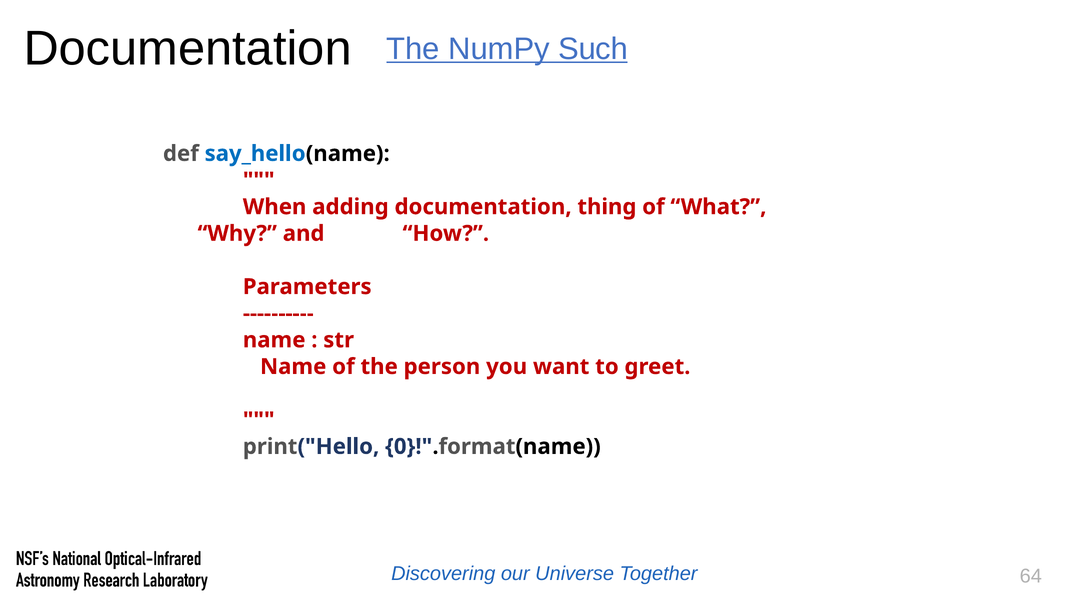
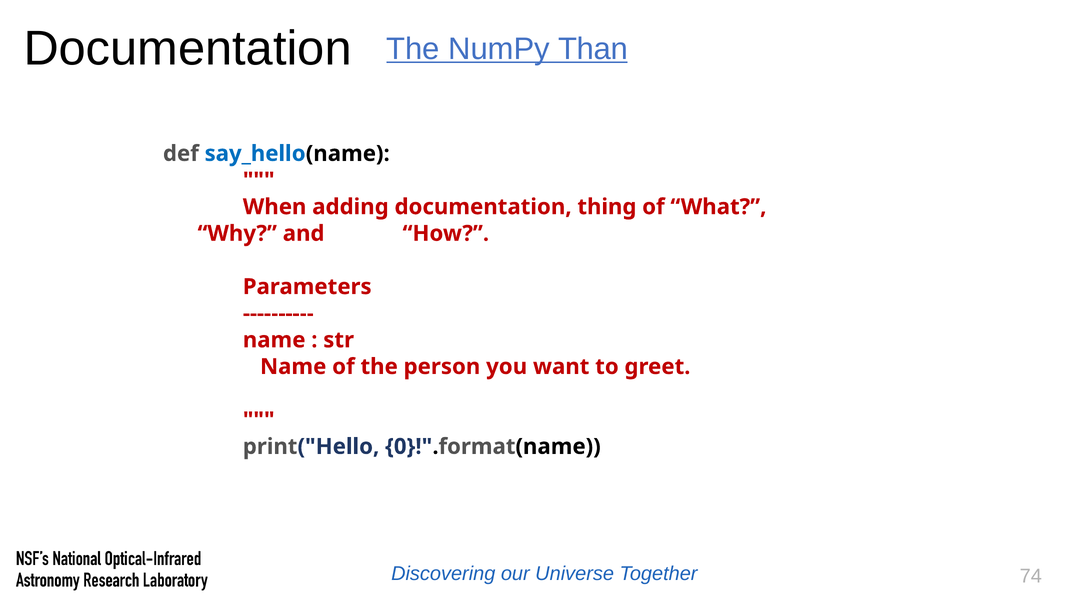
Such: Such -> Than
64: 64 -> 74
